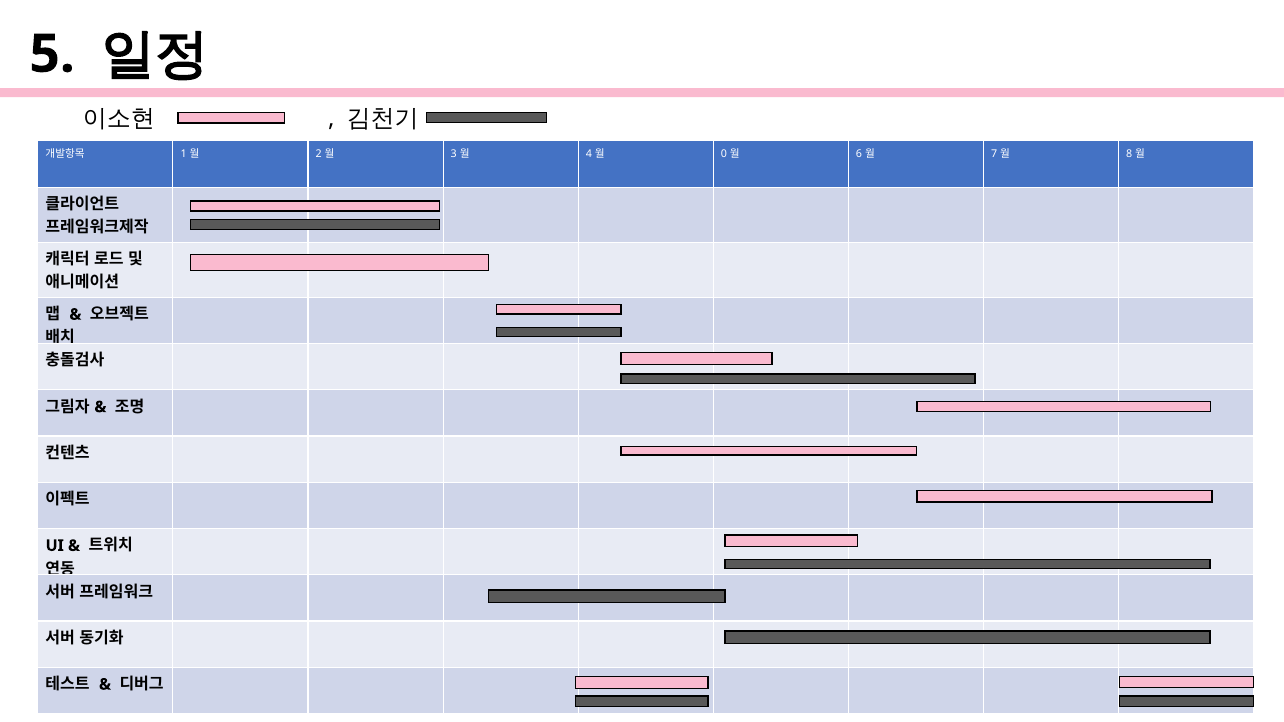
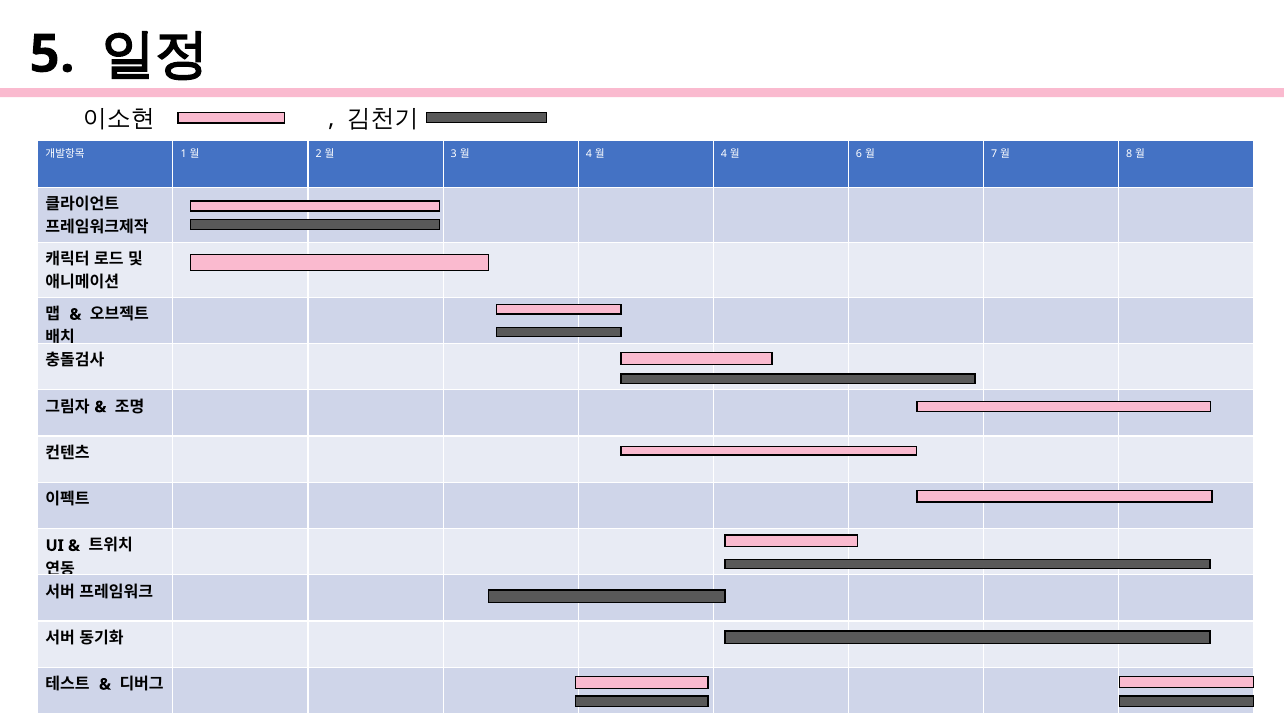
0 at (724, 154): 0 -> 4
